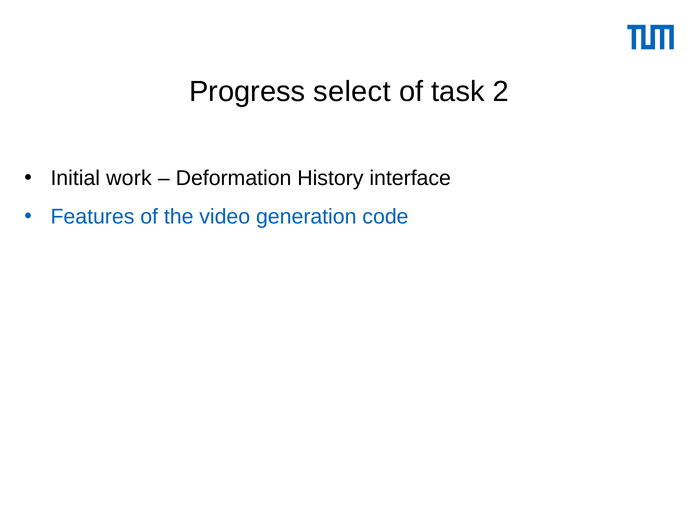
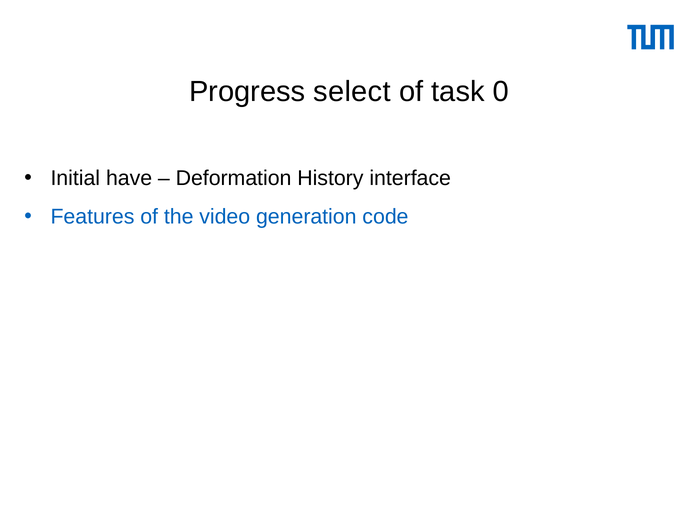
2: 2 -> 0
work: work -> have
